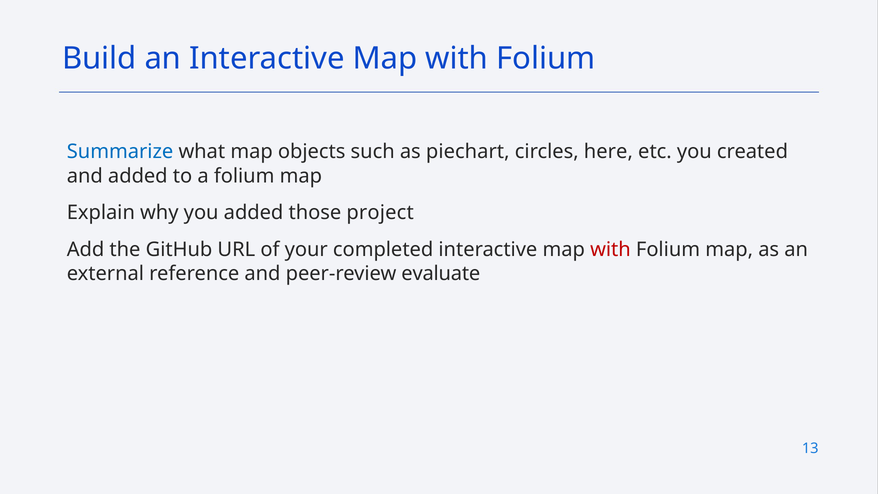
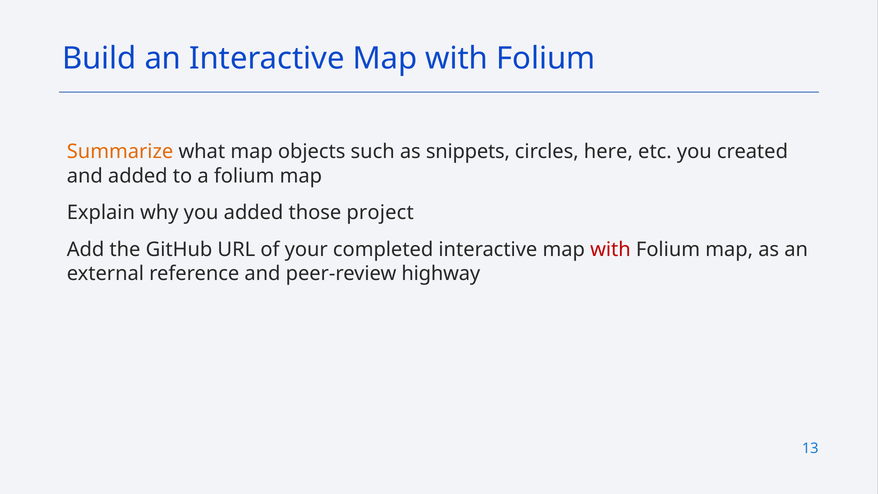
Summarize colour: blue -> orange
piechart: piechart -> snippets
evaluate: evaluate -> highway
